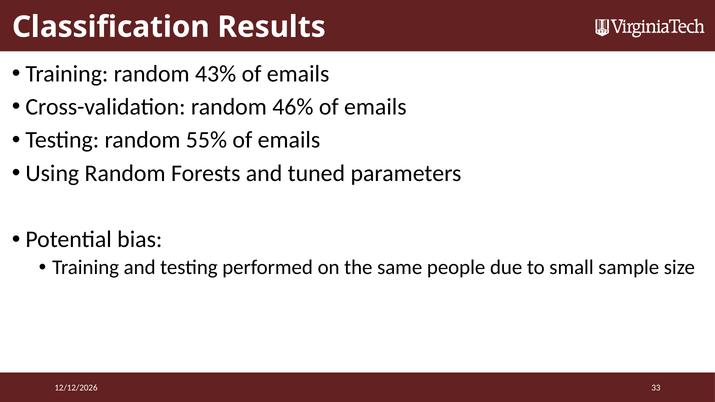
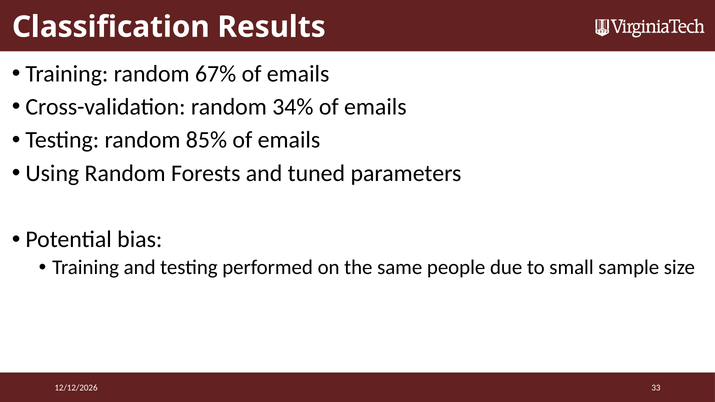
43%: 43% -> 67%
46%: 46% -> 34%
55%: 55% -> 85%
